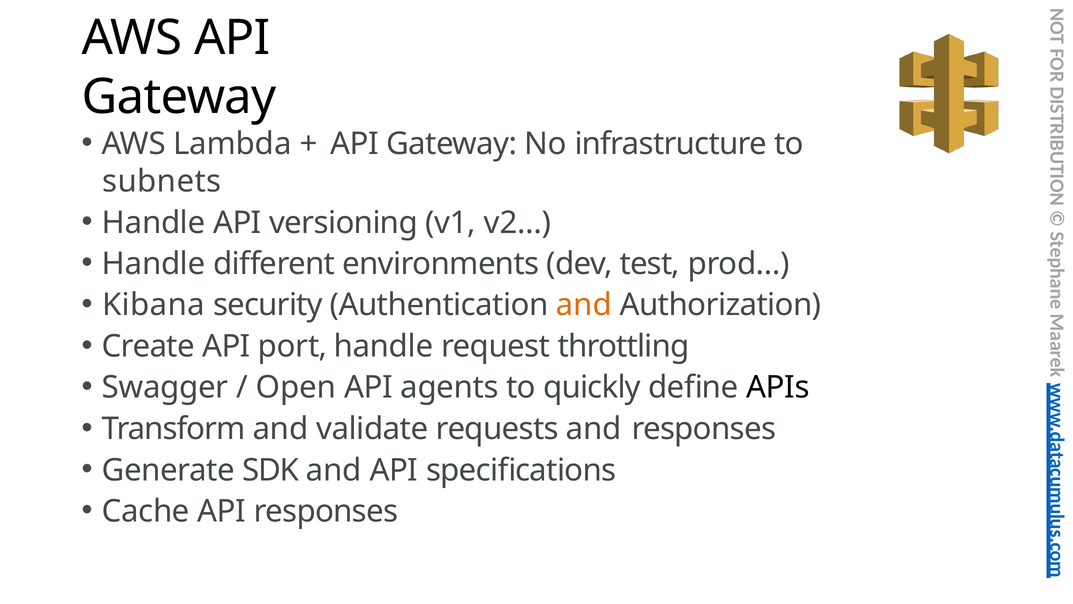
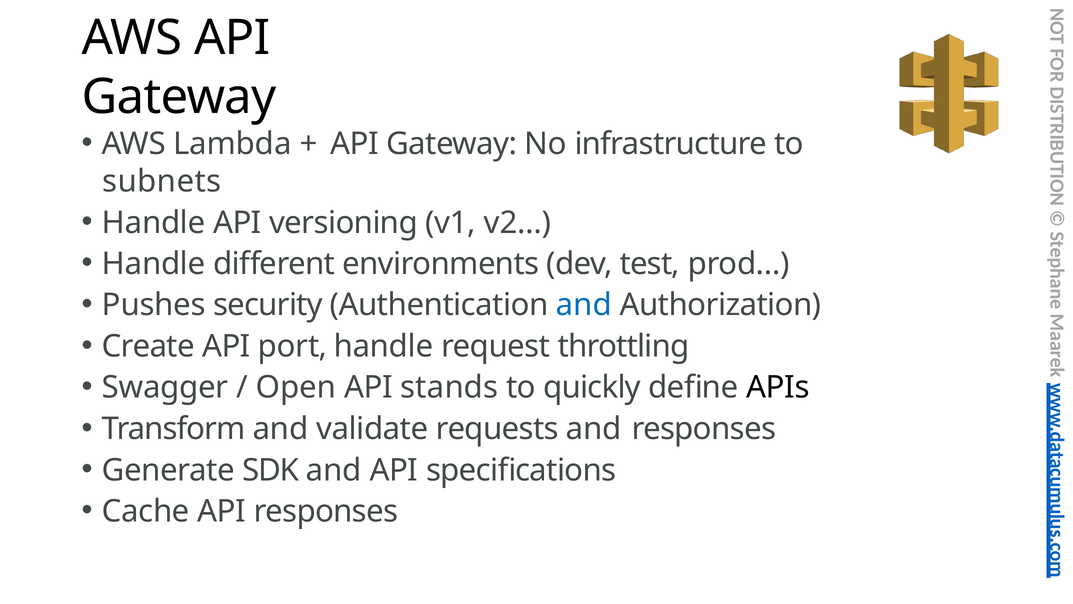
Kibana: Kibana -> Pushes
and at (584, 305) colour: orange -> blue
agents: agents -> stands
